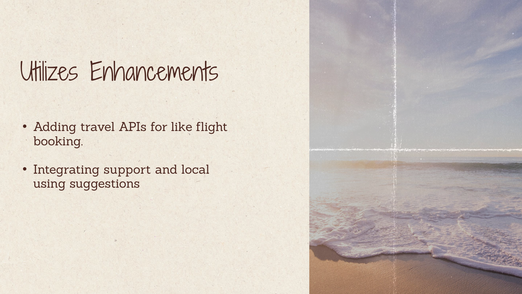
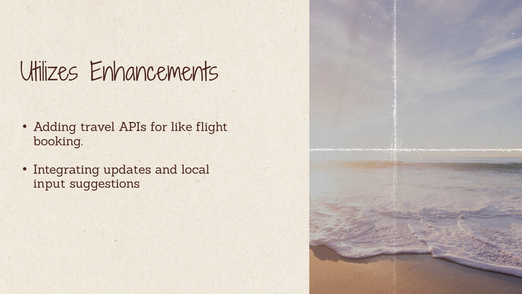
support: support -> updates
using: using -> input
